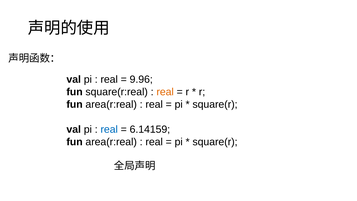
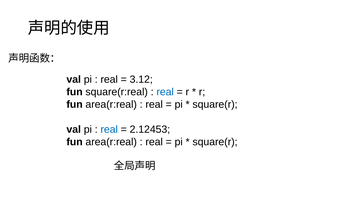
9.96: 9.96 -> 3.12
real at (165, 92) colour: orange -> blue
6.14159: 6.14159 -> 2.12453
